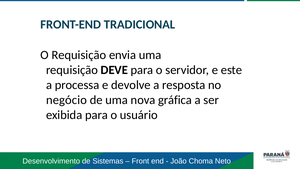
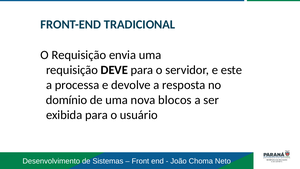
negócio: negócio -> domínio
gráfica: gráfica -> blocos
